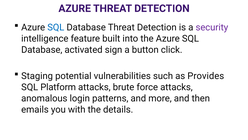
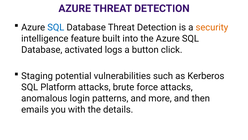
security colour: purple -> orange
sign: sign -> logs
Provides: Provides -> Kerberos
